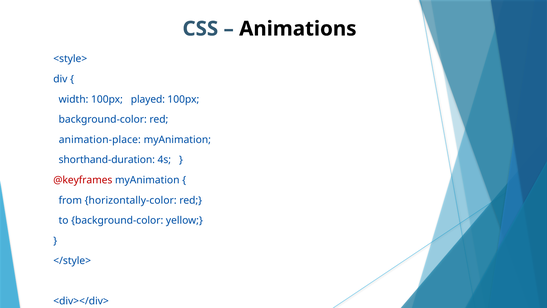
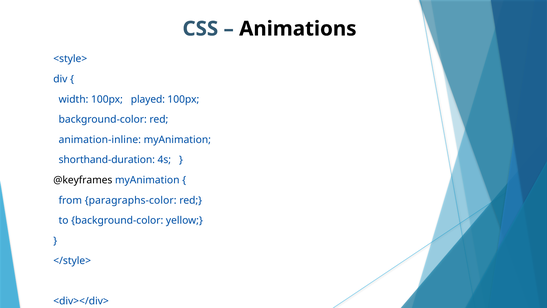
animation-place: animation-place -> animation-inline
@keyframes colour: red -> black
horizontally-color: horizontally-color -> paragraphs-color
